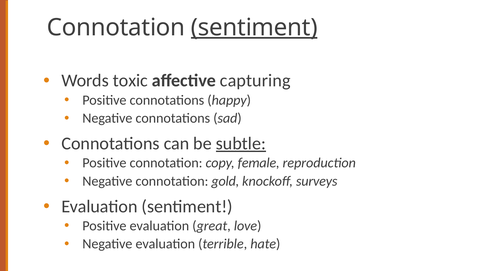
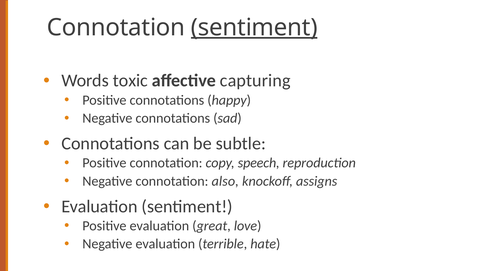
subtle underline: present -> none
female: female -> speech
gold: gold -> also
surveys: surveys -> assigns
